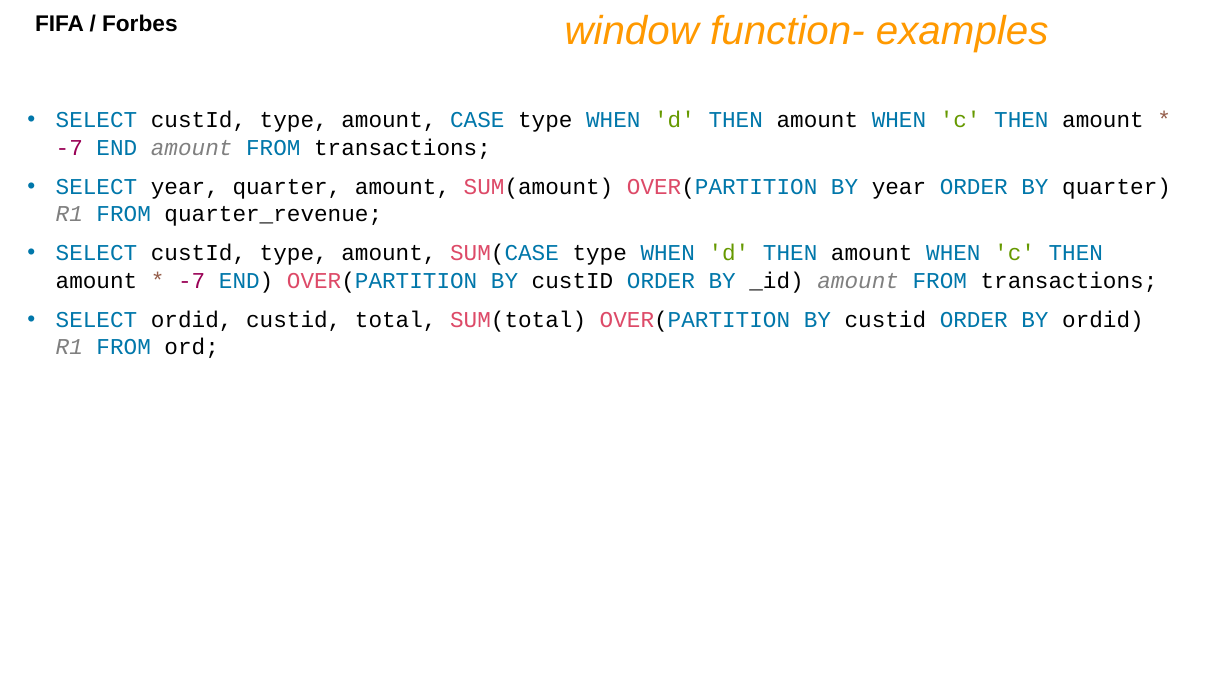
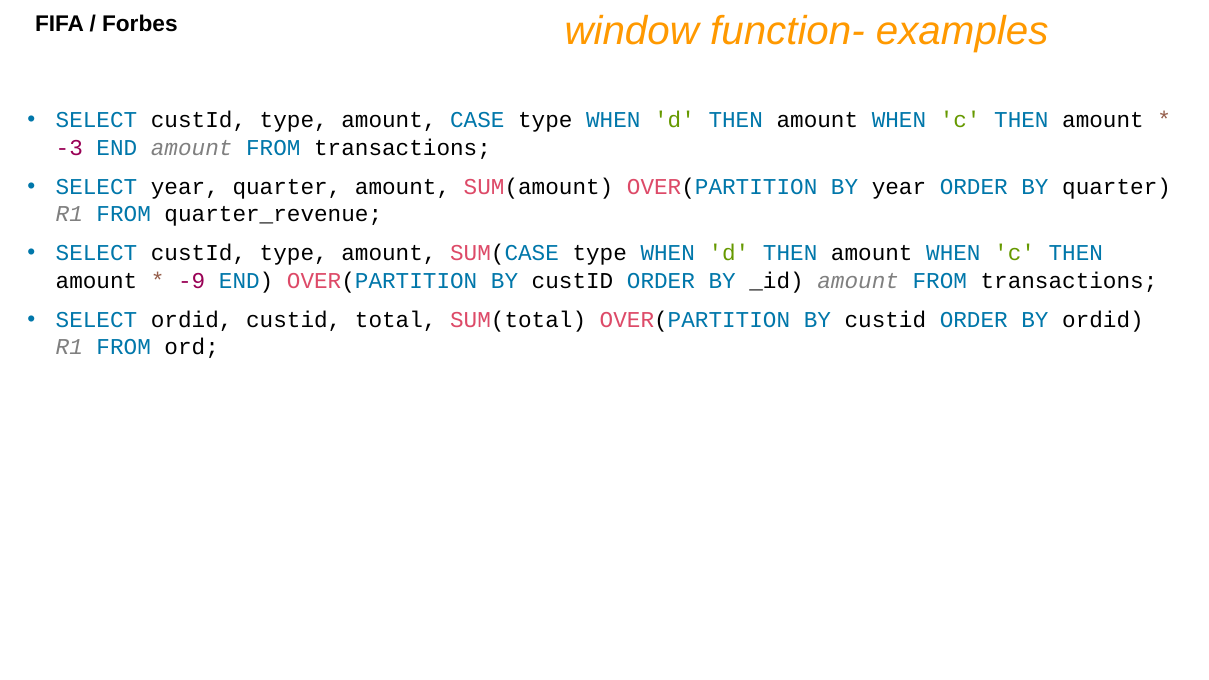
-7 at (69, 148): -7 -> -3
-7 at (192, 281): -7 -> -9
